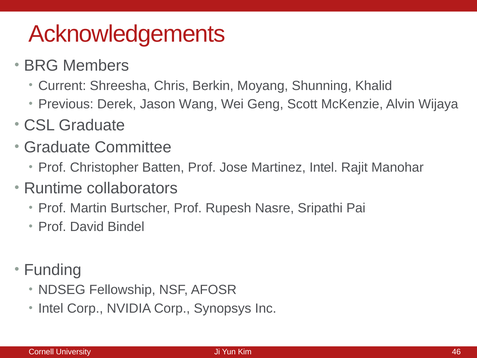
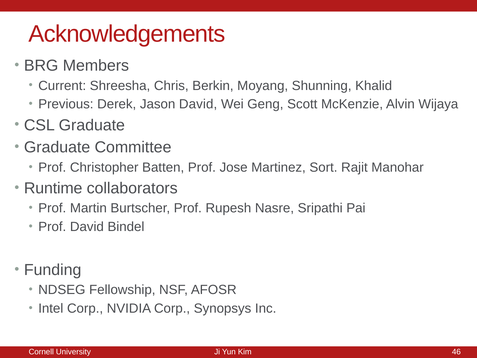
Jason Wang: Wang -> David
Martinez Intel: Intel -> Sort
